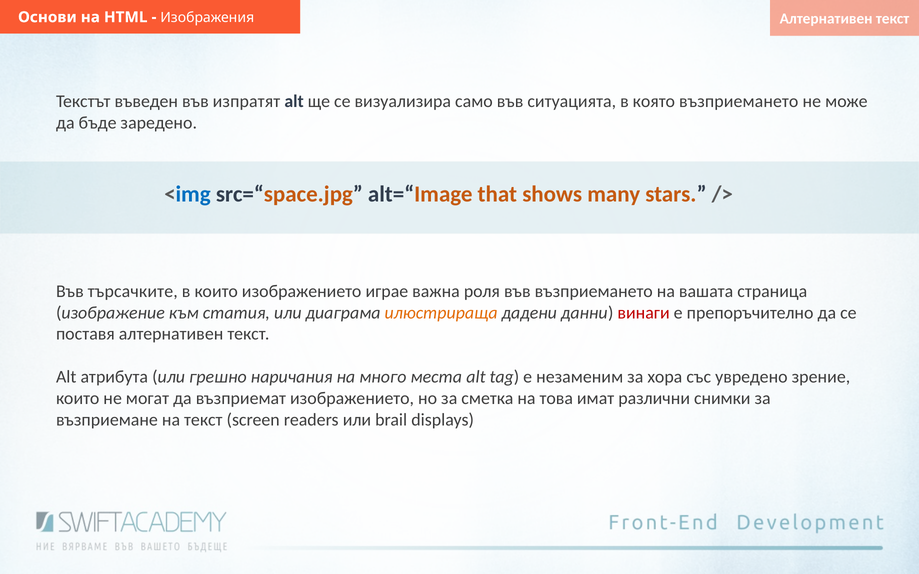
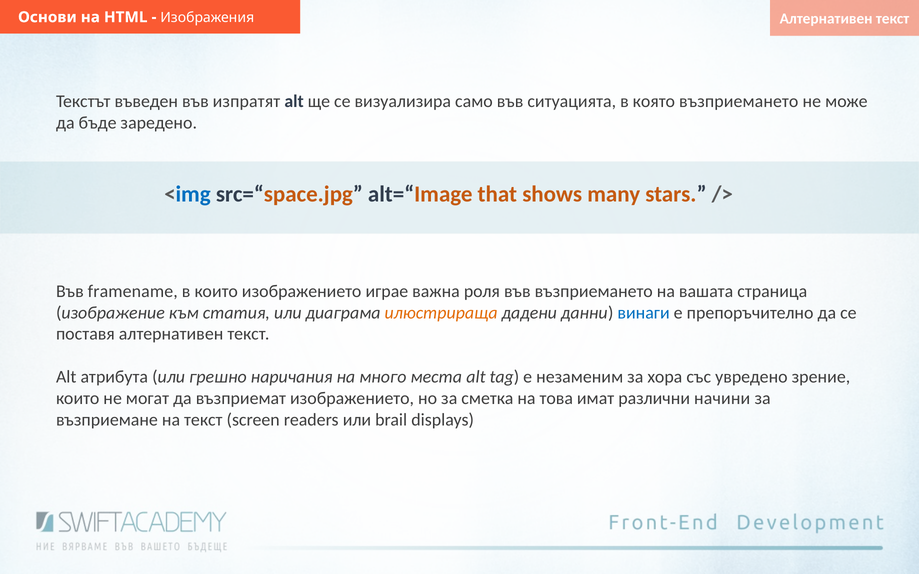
търсачките: търсачките -> framename
винаги colour: red -> blue
снимки: снимки -> начини
